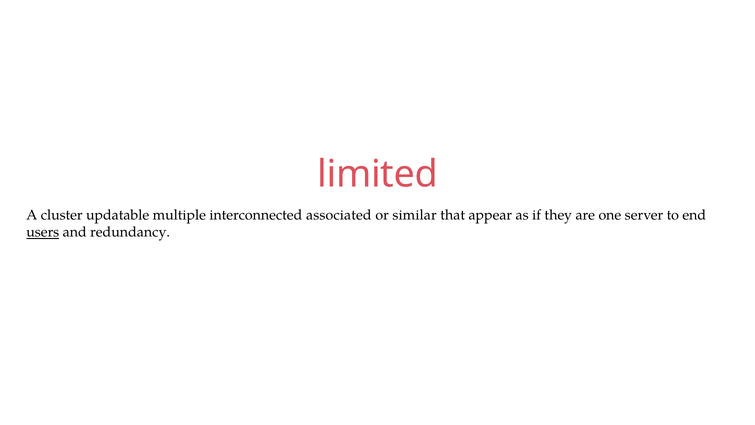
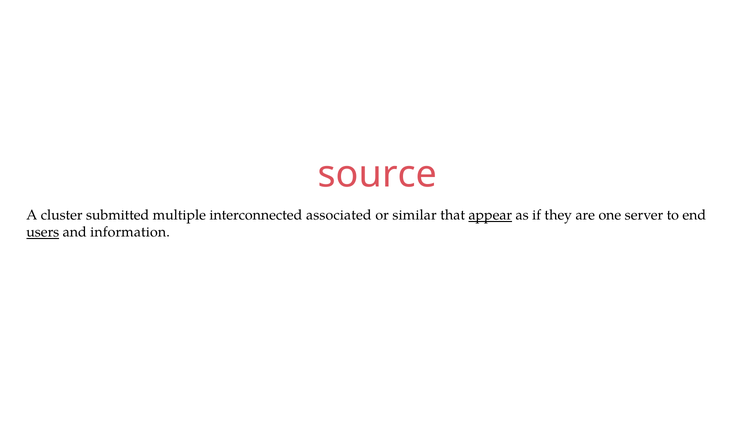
limited: limited -> source
updatable: updatable -> submitted
appear underline: none -> present
redundancy: redundancy -> information
